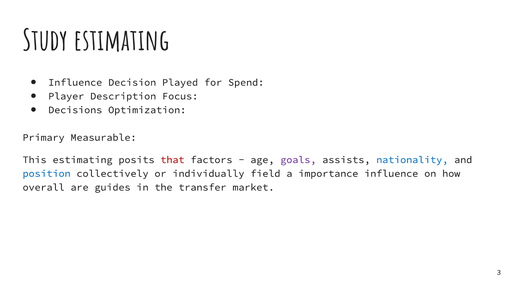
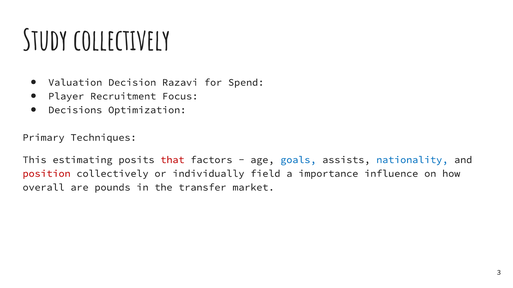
Study estimating: estimating -> collectively
Influence at (75, 83): Influence -> Valuation
Played: Played -> Razavi
Description: Description -> Recruitment
Measurable: Measurable -> Techniques
goals colour: purple -> blue
position colour: blue -> red
guides: guides -> pounds
